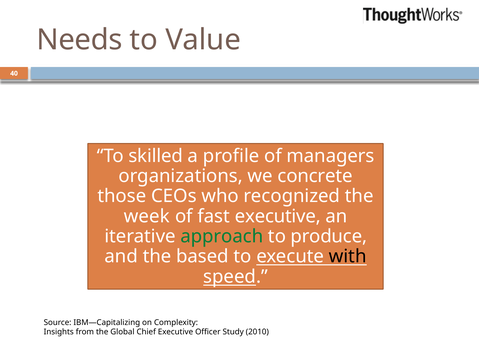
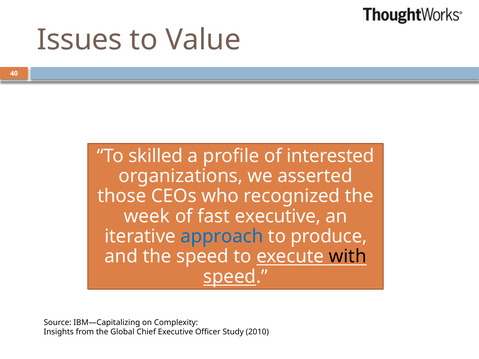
Needs: Needs -> Issues
managers: managers -> interested
concrete: concrete -> asserted
approach colour: green -> blue
the based: based -> speed
